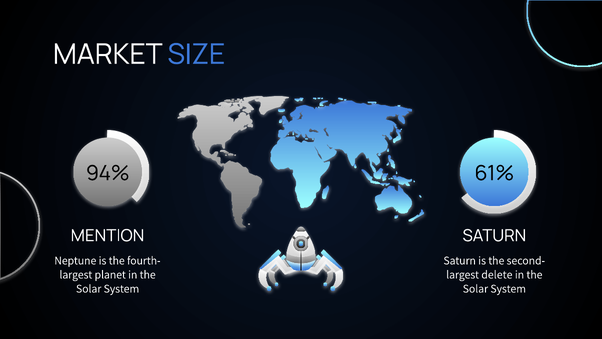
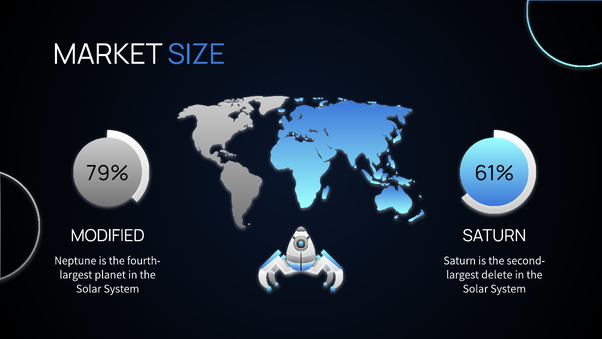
94%: 94% -> 79%
MENTION: MENTION -> MODIFIED
